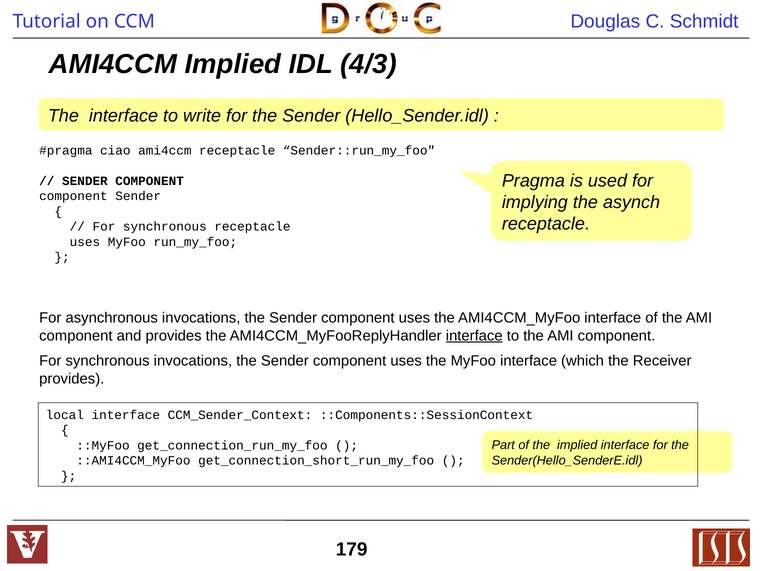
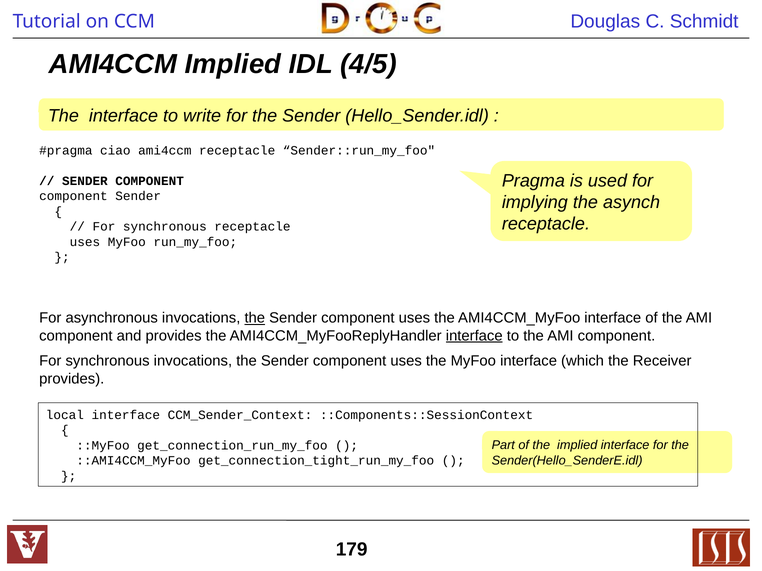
4/3: 4/3 -> 4/5
the at (255, 318) underline: none -> present
get_connection_short_run_my_foo: get_connection_short_run_my_foo -> get_connection_tight_run_my_foo
